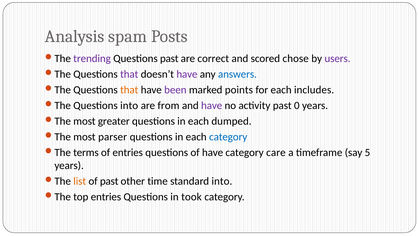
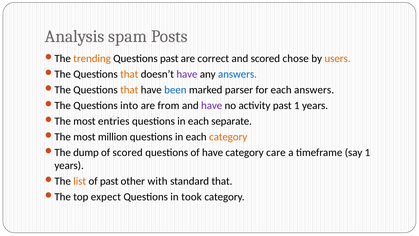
trending colour: purple -> orange
users colour: purple -> orange
that at (129, 74) colour: purple -> orange
been colour: purple -> blue
points: points -> parser
each includes: includes -> answers
past 0: 0 -> 1
greater: greater -> entries
dumped: dumped -> separate
parser: parser -> million
category at (228, 137) colour: blue -> orange
terms: terms -> dump
of entries: entries -> scored
say 5: 5 -> 1
time: time -> with
standard into: into -> that
top entries: entries -> expect
